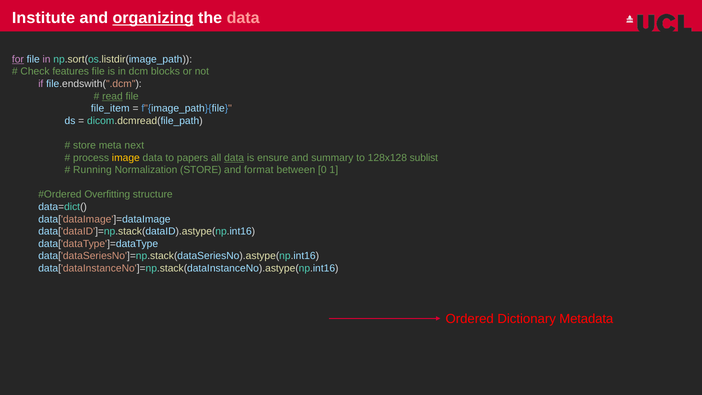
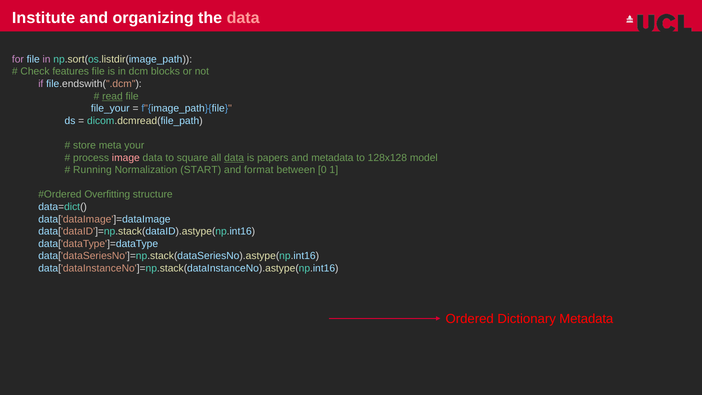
organizing underline: present -> none
for underline: present -> none
file_item: file_item -> file_your
next: next -> your
image colour: yellow -> pink
papers: papers -> square
ensure: ensure -> papers
and summary: summary -> metadata
sublist: sublist -> model
Normalization STORE: STORE -> START
